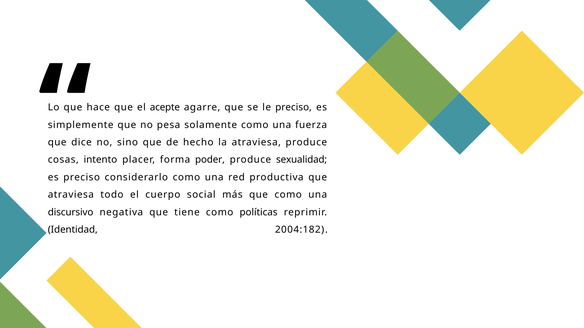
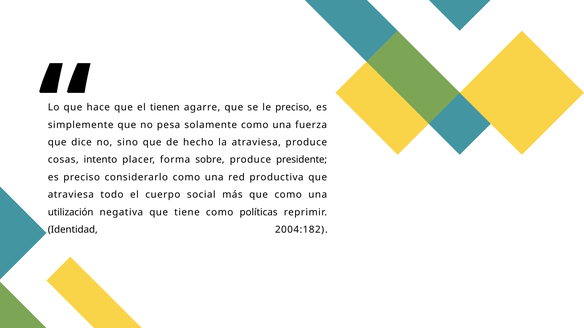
acepte: acepte -> tienen
poder: poder -> sobre
sexualidad: sexualidad -> presidente
discursivo: discursivo -> utilización
